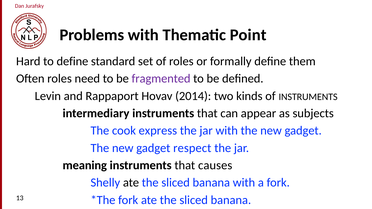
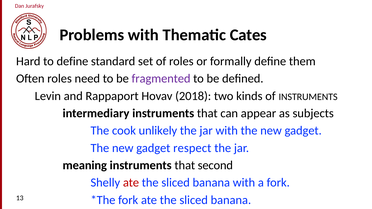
Point: Point -> Cates
2014: 2014 -> 2018
express: express -> unlikely
causes: causes -> second
ate at (131, 183) colour: black -> red
